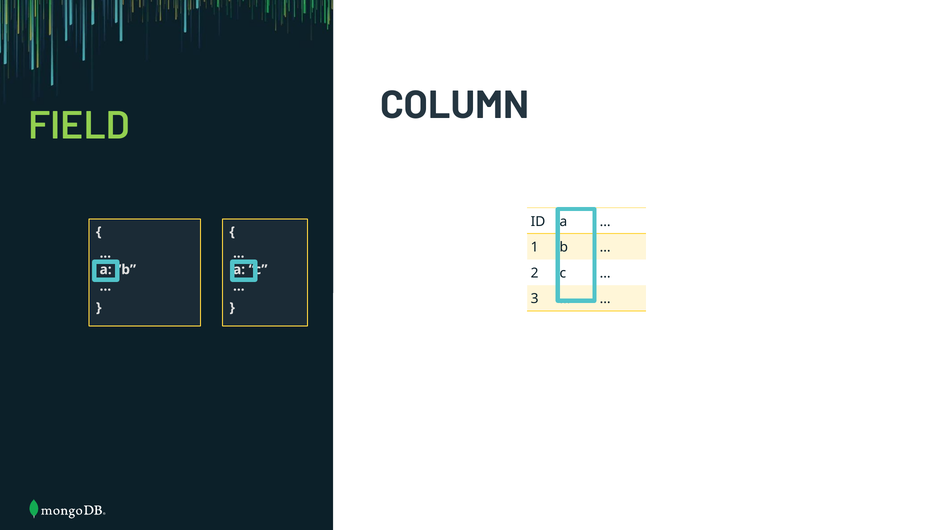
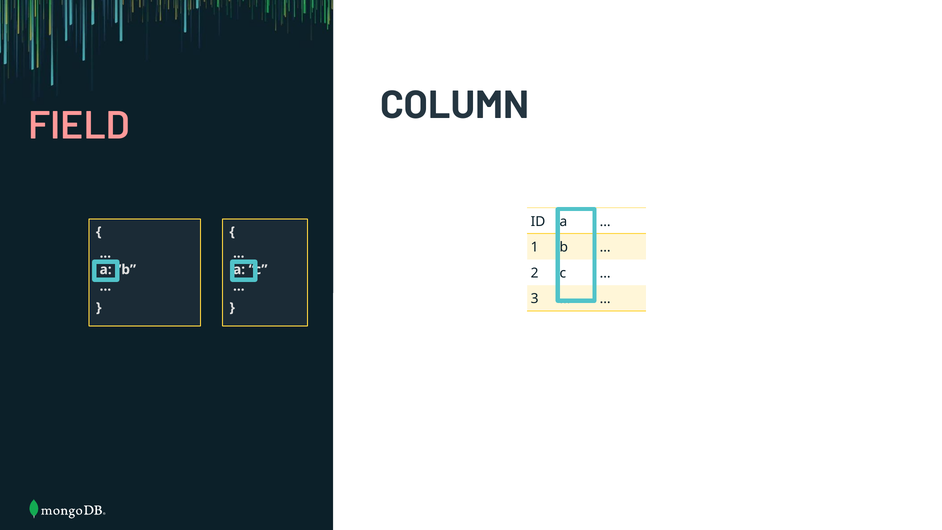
FIELD colour: light green -> pink
